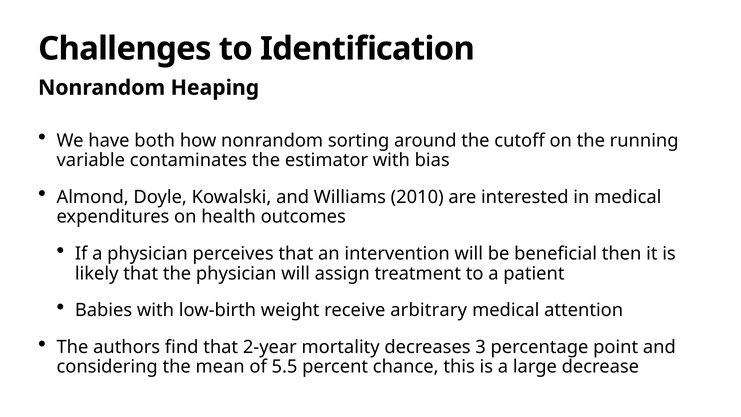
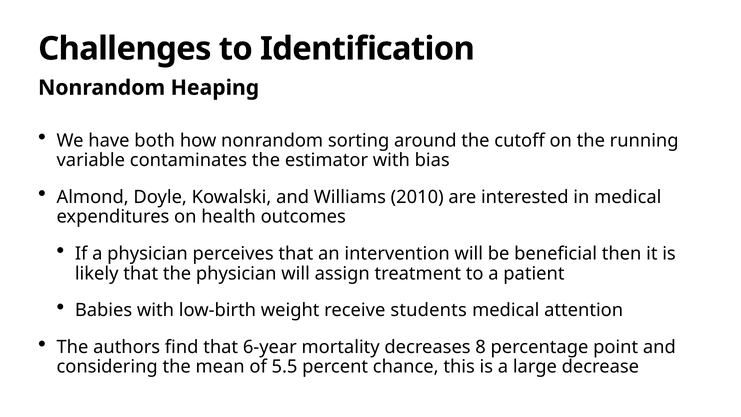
arbitrary: arbitrary -> students
2-year: 2-year -> 6-year
3: 3 -> 8
